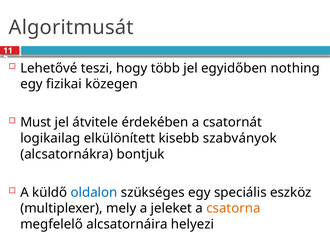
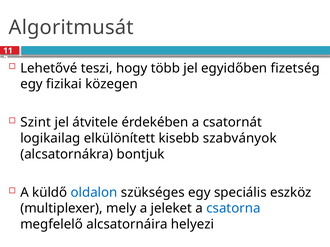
nothing: nothing -> fizetség
Must: Must -> Szint
csatorna colour: orange -> blue
